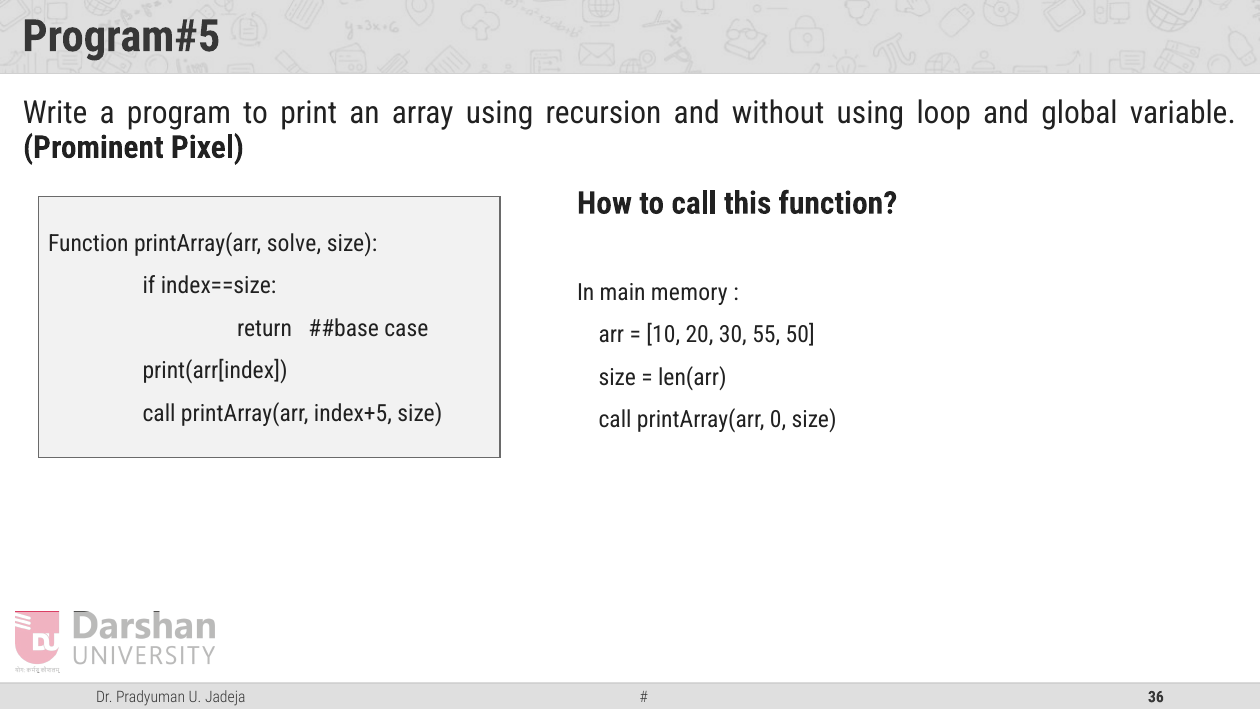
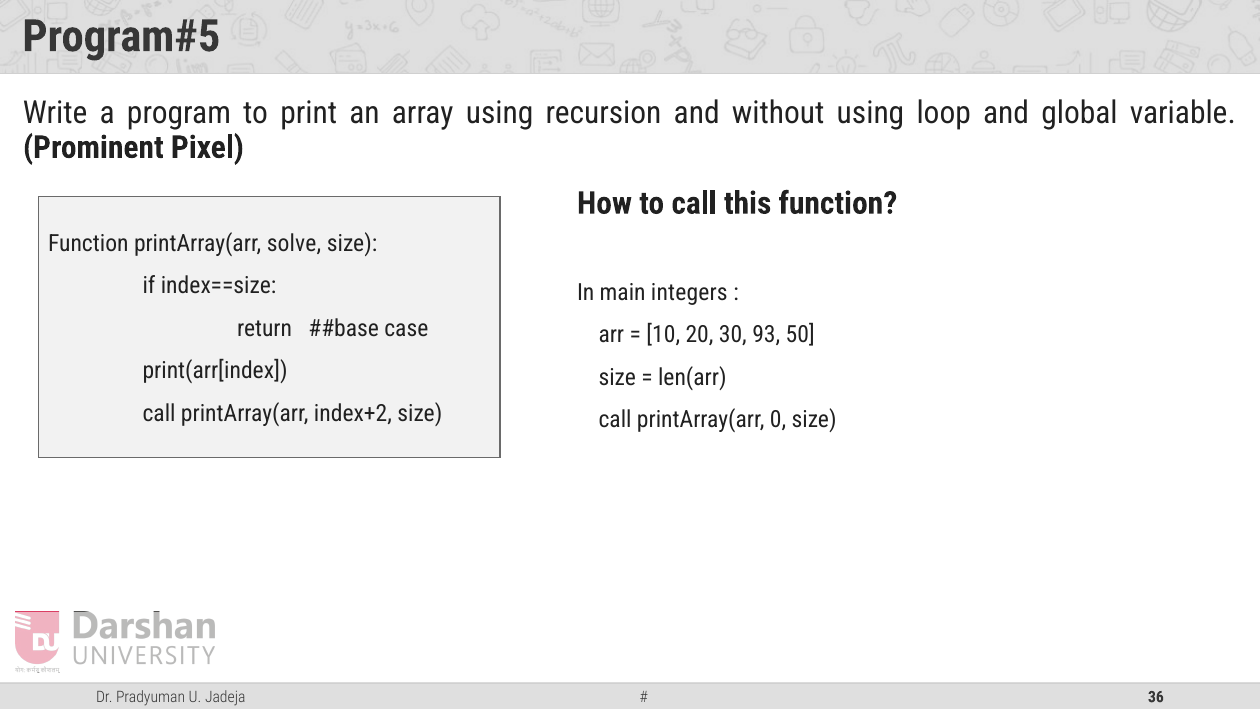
memory: memory -> integers
55: 55 -> 93
index+5: index+5 -> index+2
